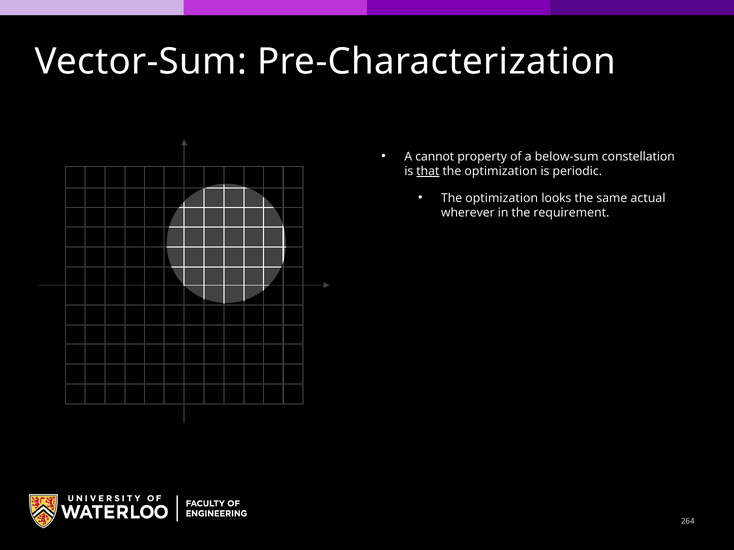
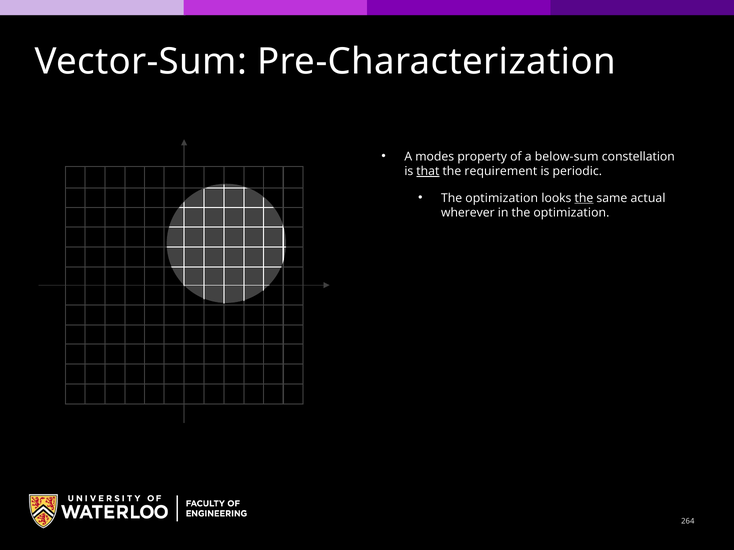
cannot: cannot -> modes
optimization at (501, 171): optimization -> requirement
the at (584, 198) underline: none -> present
in the requirement: requirement -> optimization
